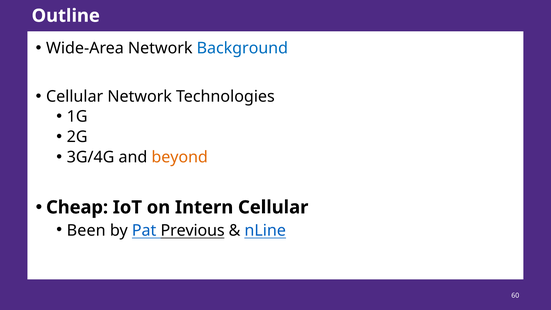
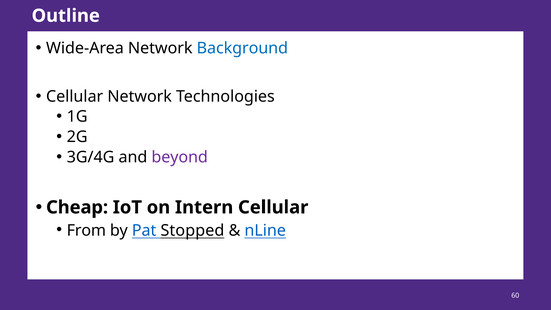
beyond colour: orange -> purple
Been: Been -> From
Previous: Previous -> Stopped
